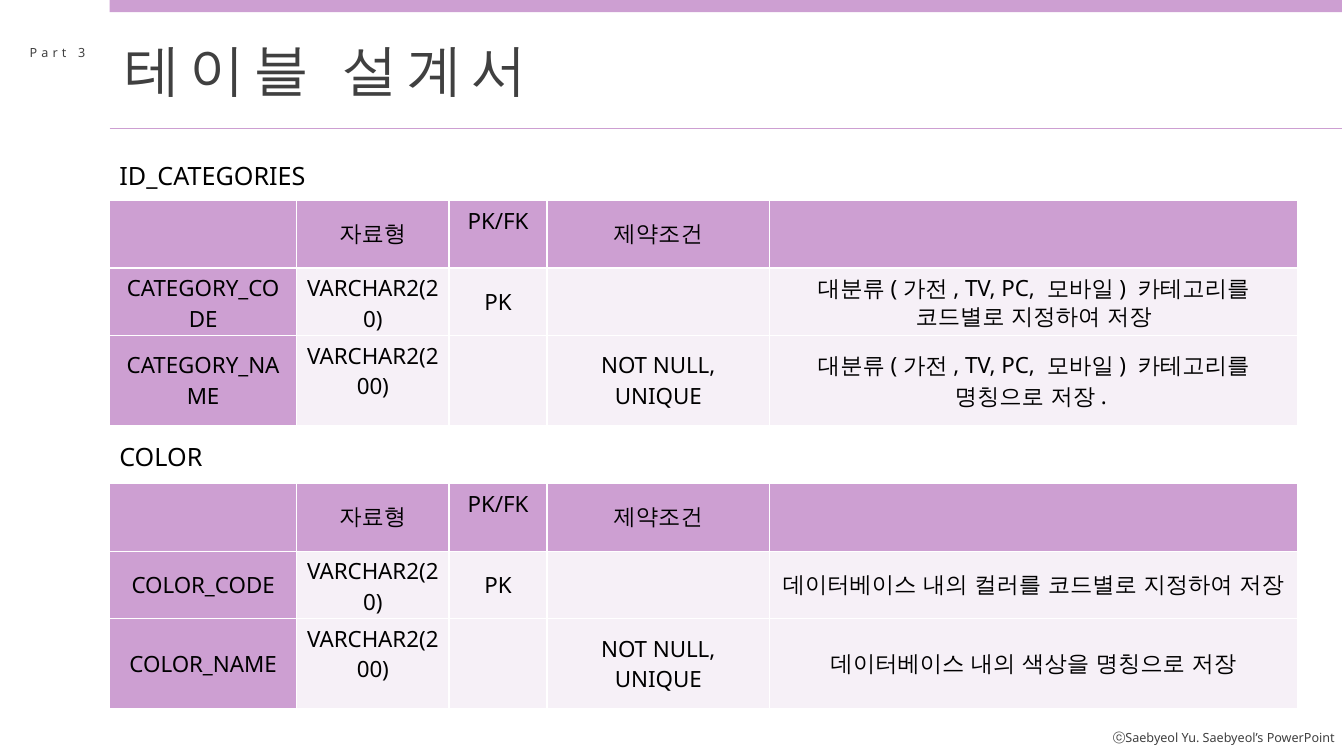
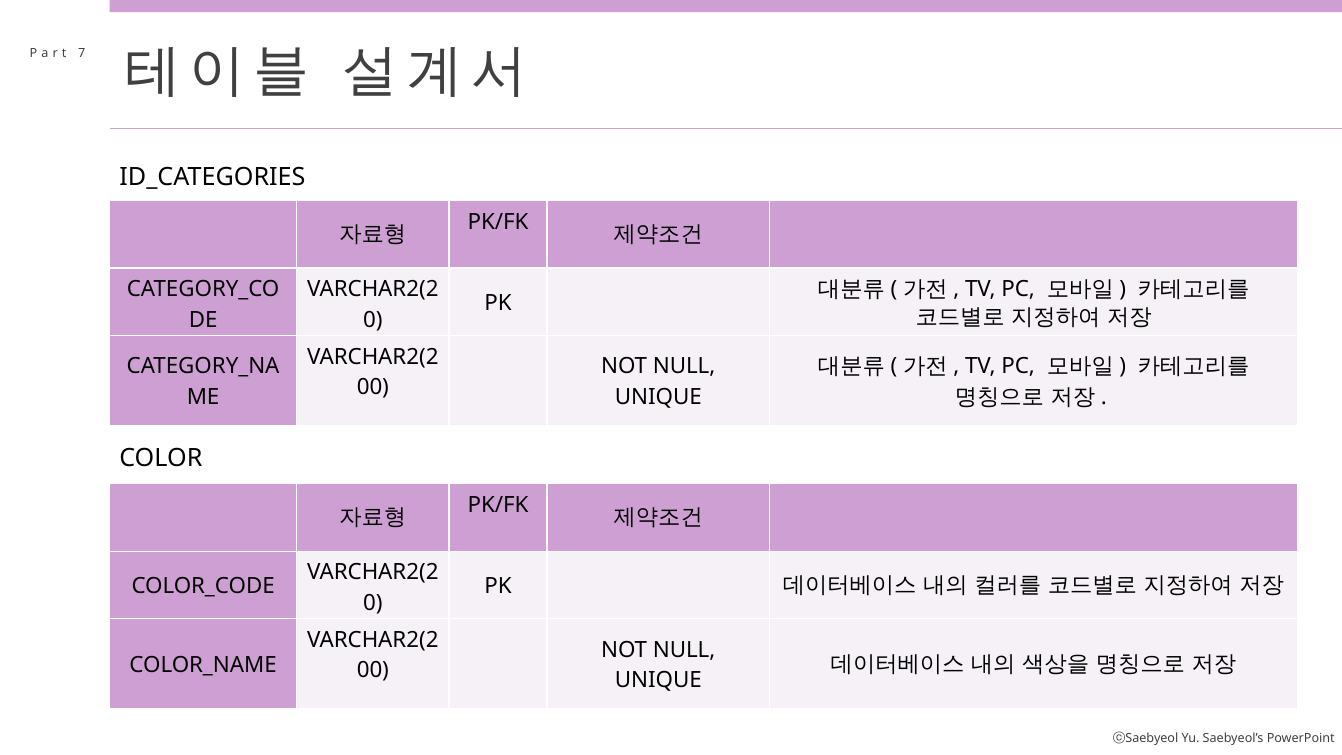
3: 3 -> 7
